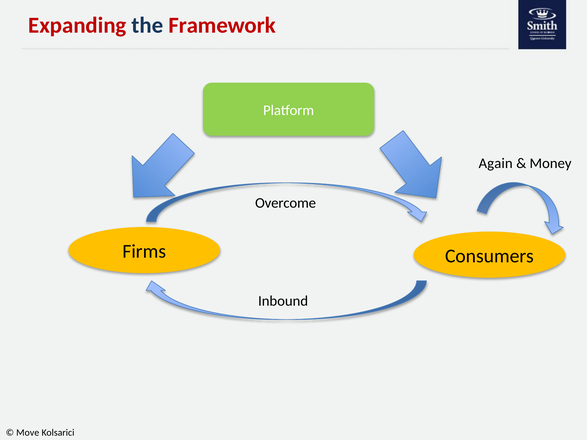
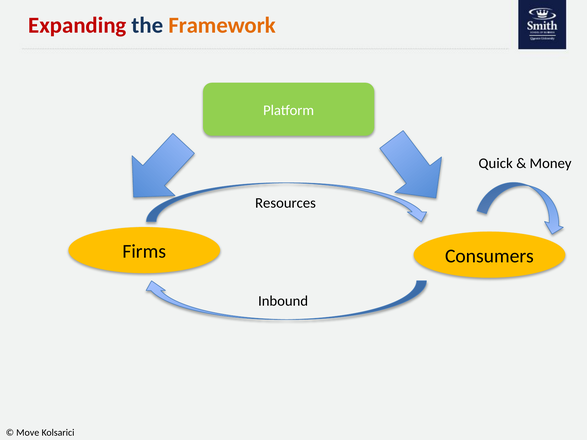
Framework colour: red -> orange
Again: Again -> Quick
Overcome: Overcome -> Resources
